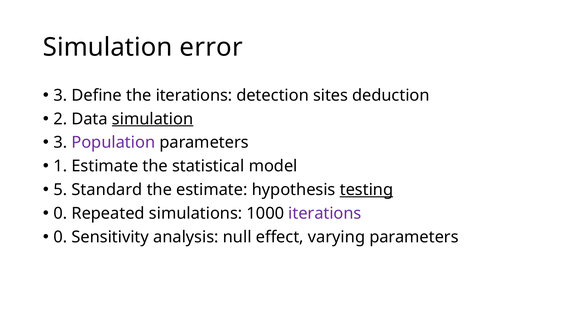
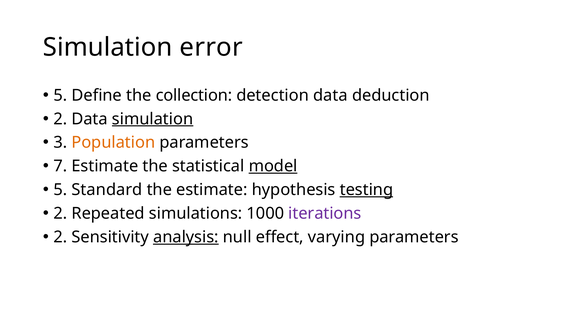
3 at (60, 95): 3 -> 5
the iterations: iterations -> collection
detection sites: sites -> data
Population colour: purple -> orange
1: 1 -> 7
model underline: none -> present
0 at (60, 213): 0 -> 2
0 at (60, 237): 0 -> 2
analysis underline: none -> present
